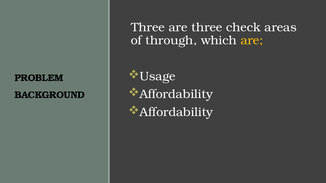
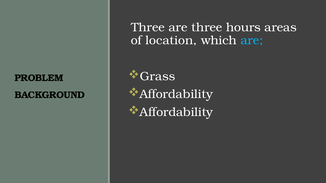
check: check -> hours
through: through -> location
are at (252, 41) colour: yellow -> light blue
Usage: Usage -> Grass
